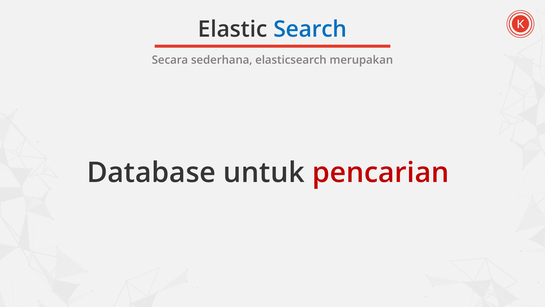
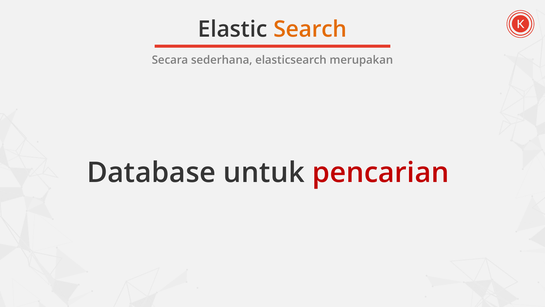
Search colour: blue -> orange
